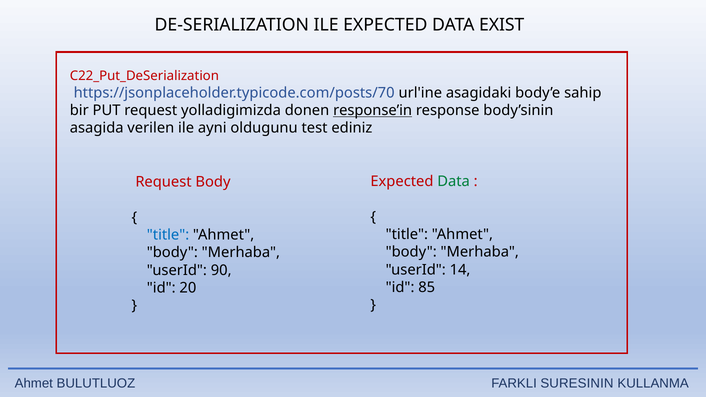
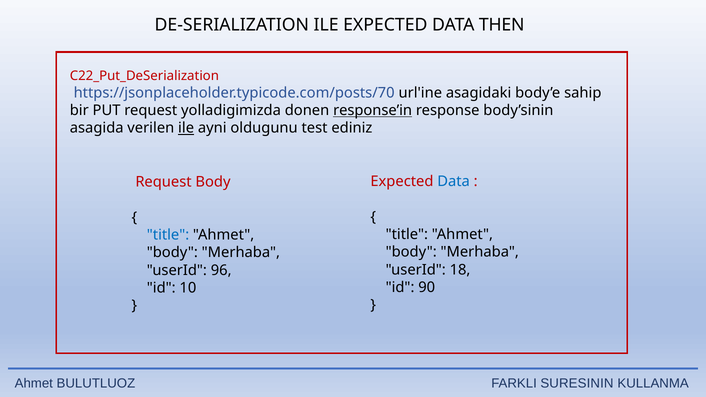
EXIST: EXIST -> THEN
ile at (186, 128) underline: none -> present
Data at (454, 182) colour: green -> blue
14: 14 -> 18
90: 90 -> 96
85: 85 -> 90
20: 20 -> 10
